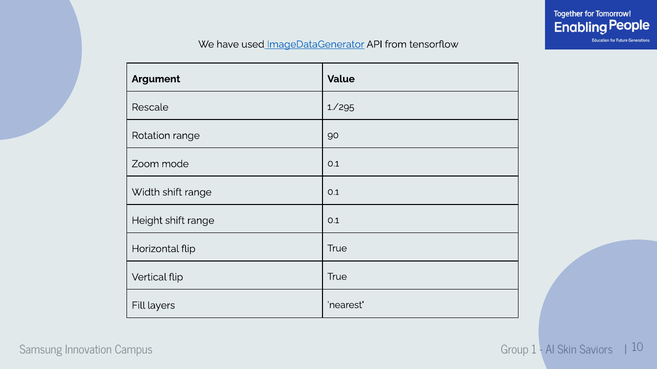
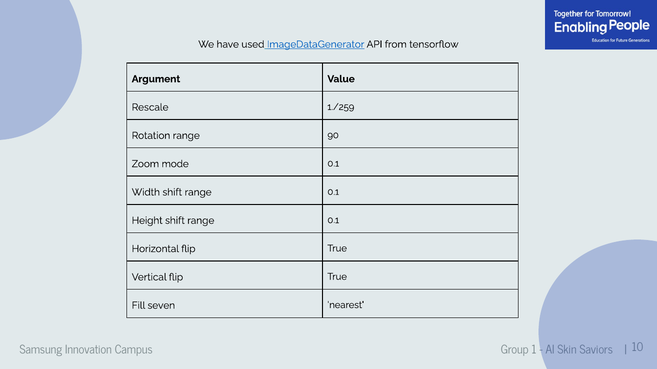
1./295: 1./295 -> 1./259
layers: layers -> seven
